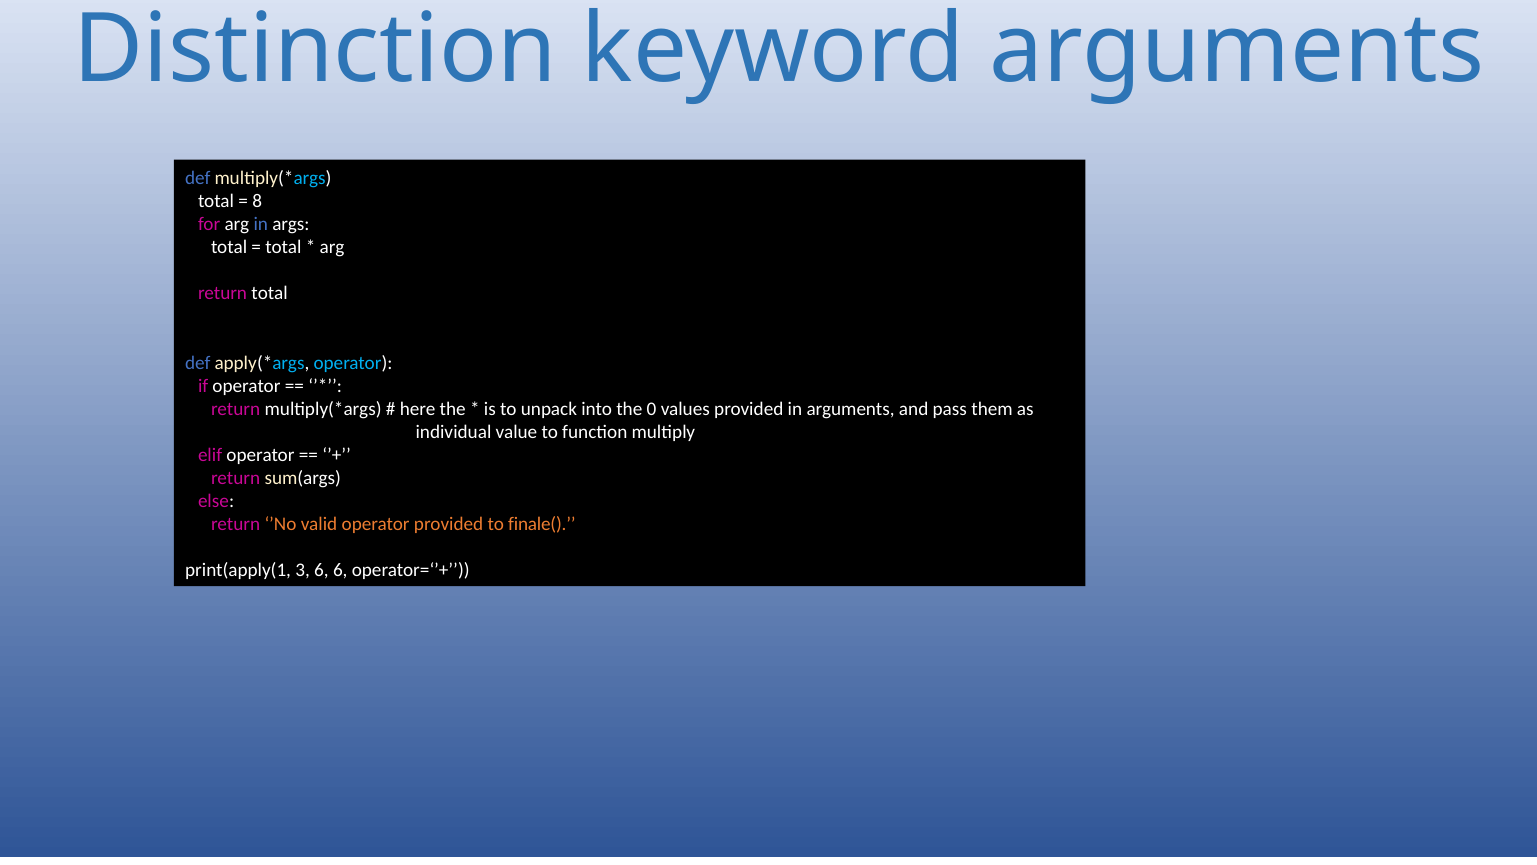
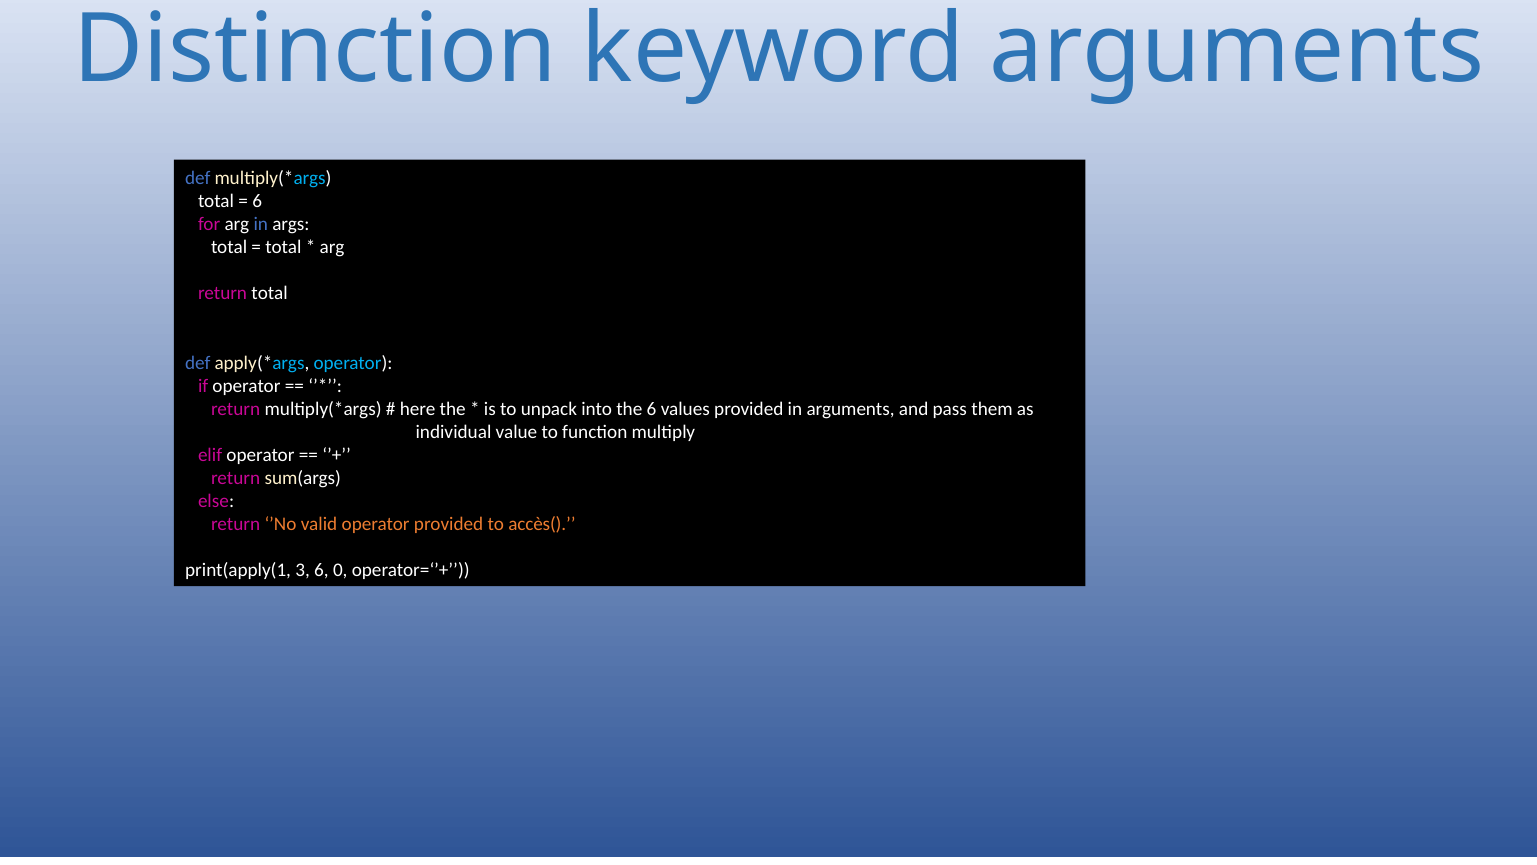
8 at (257, 201): 8 -> 6
the 0: 0 -> 6
finale(: finale( -> accès(
6 6: 6 -> 0
